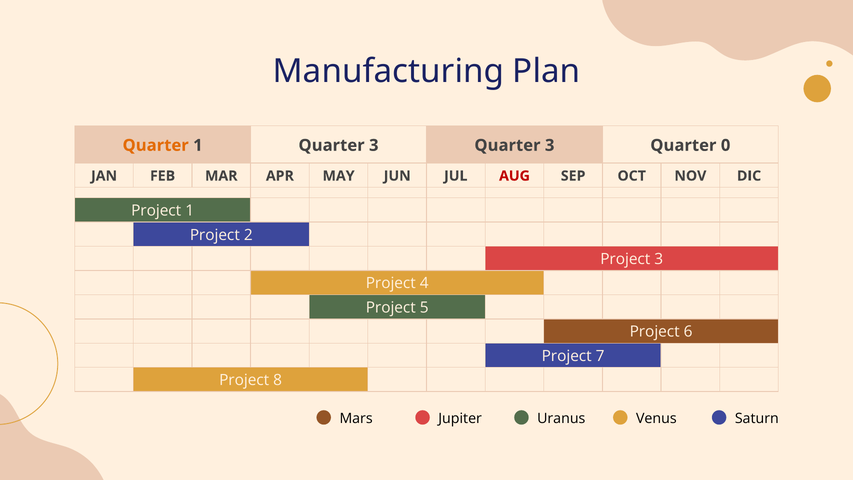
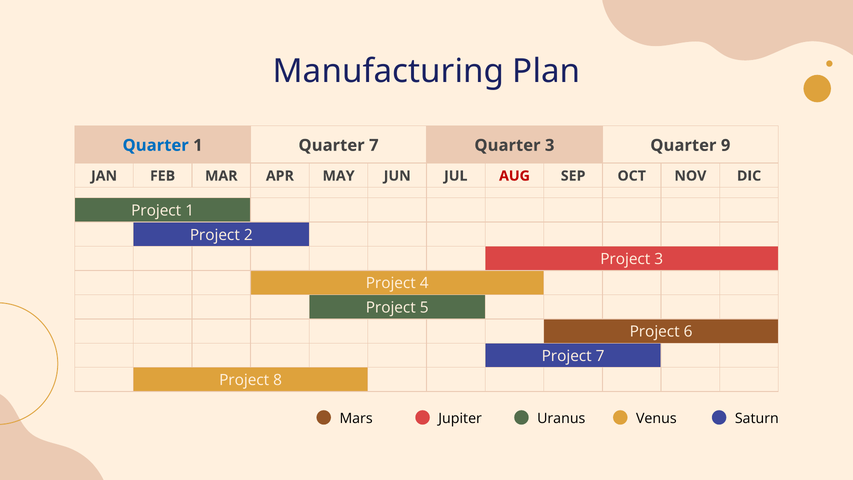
Quarter at (156, 145) colour: orange -> blue
1 Quarter 3: 3 -> 7
0: 0 -> 9
